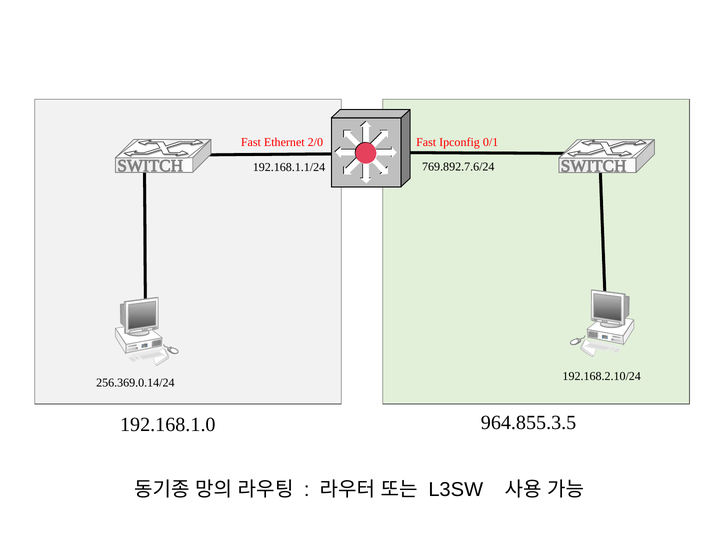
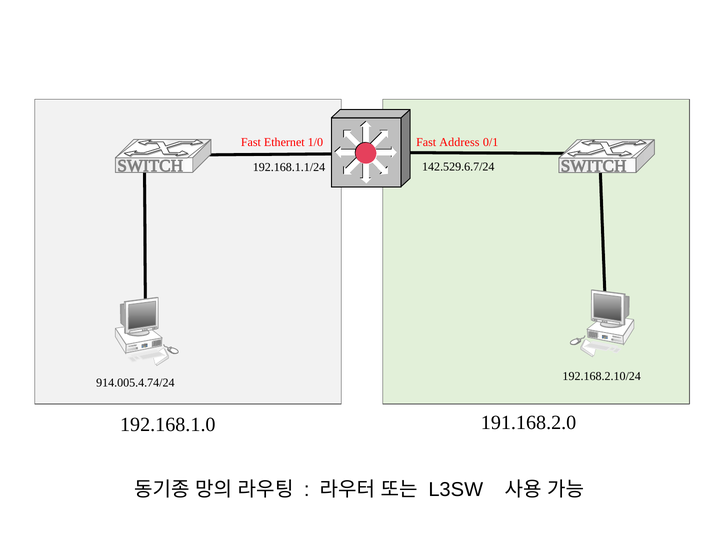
2/0: 2/0 -> 1/0
Ipconfig: Ipconfig -> Address
769.892.7.6/24: 769.892.7.6/24 -> 142.529.6.7/24
256.369.0.14/24: 256.369.0.14/24 -> 914.005.4.74/24
964.855.3.5: 964.855.3.5 -> 191.168.2.0
